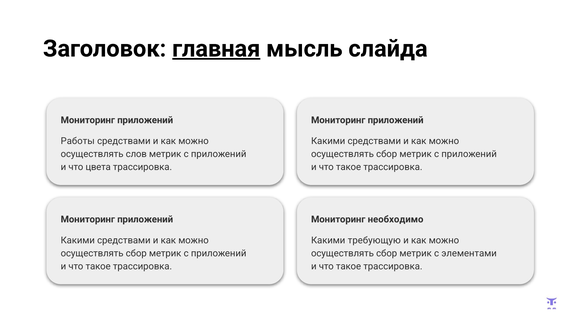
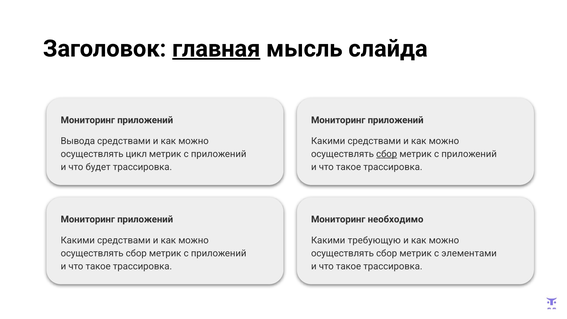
Работы: Работы -> Вывода
слов: слов -> цикл
сбор at (387, 154) underline: none -> present
цвета: цвета -> будет
